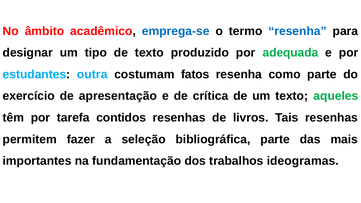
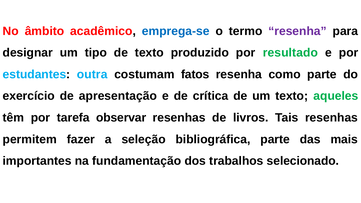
resenha at (297, 31) colour: blue -> purple
adequada: adequada -> resultado
contidos: contidos -> observar
ideogramas: ideogramas -> selecionado
